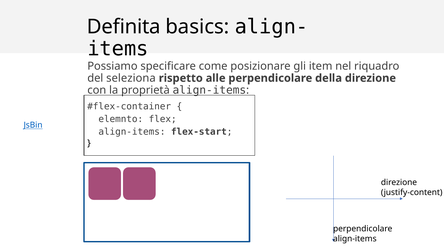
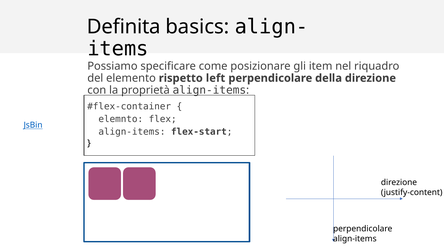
seleziona: seleziona -> elemento
alle: alle -> left
